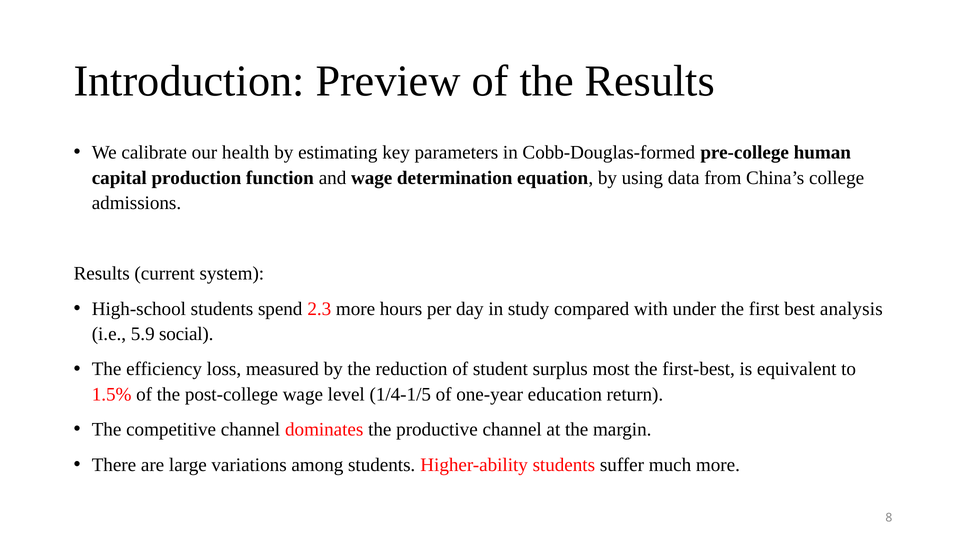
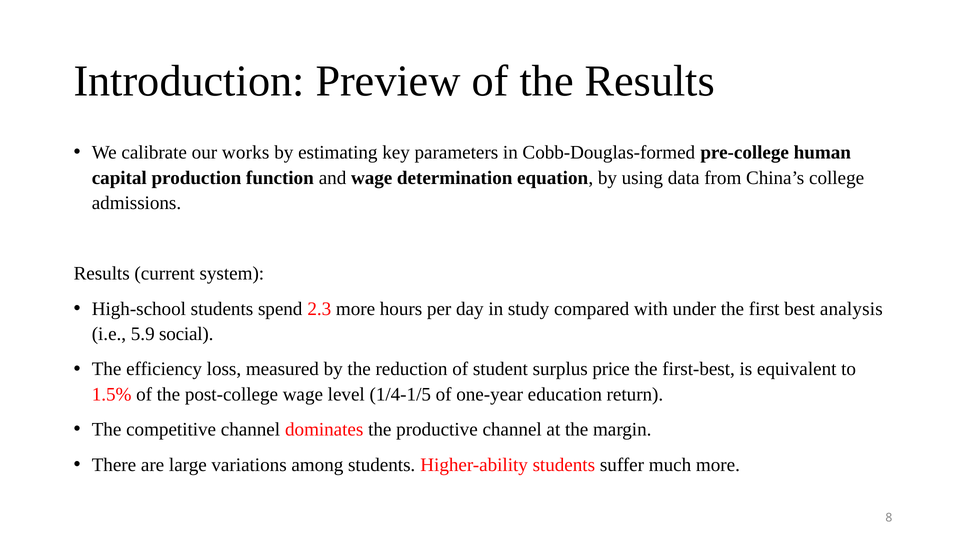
health: health -> works
most: most -> price
